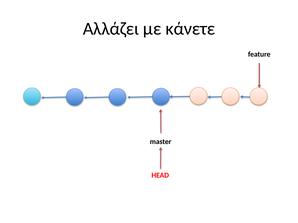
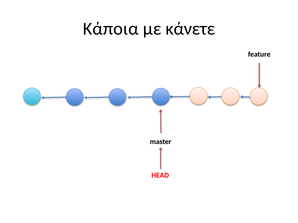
Αλλάζει: Αλλάζει -> Κάποια
